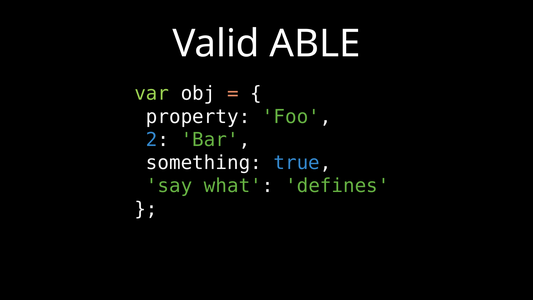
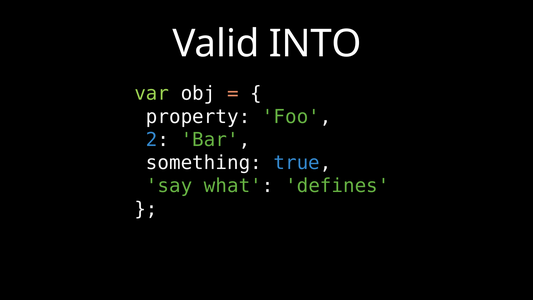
ABLE: ABLE -> INTO
